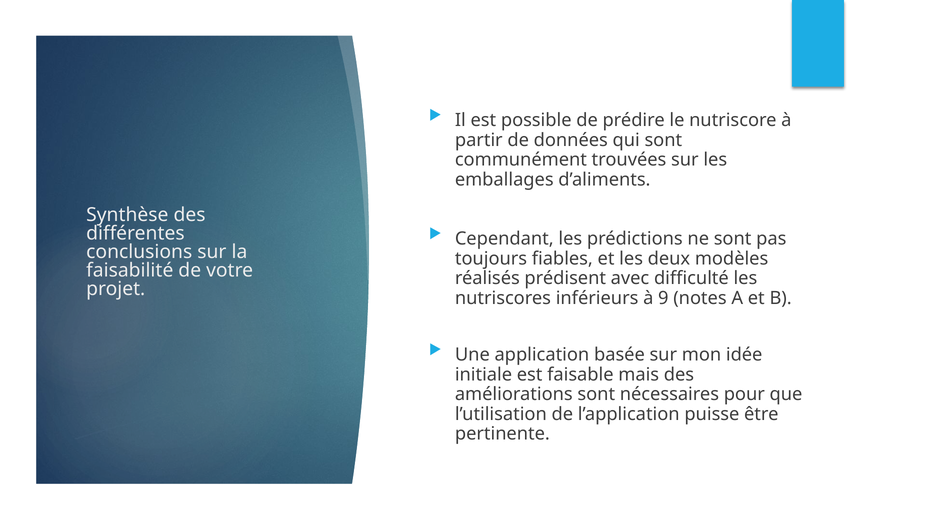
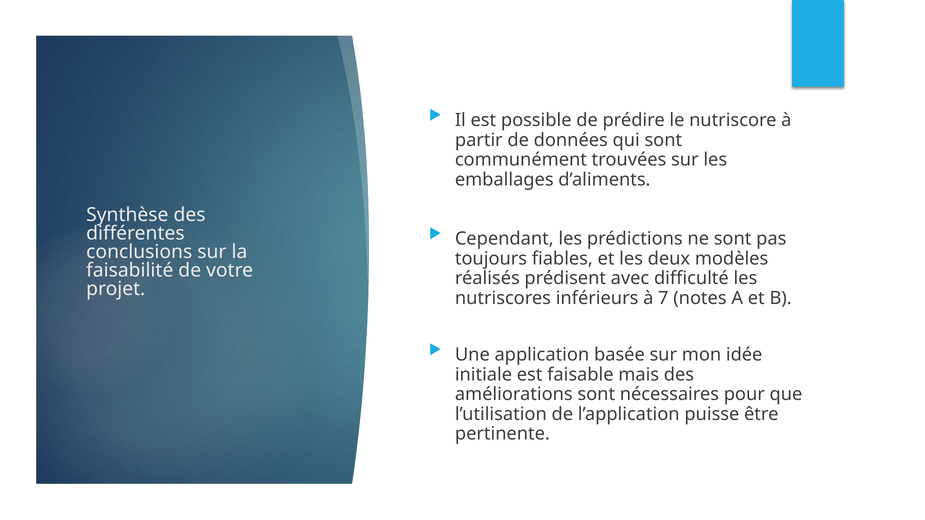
9: 9 -> 7
